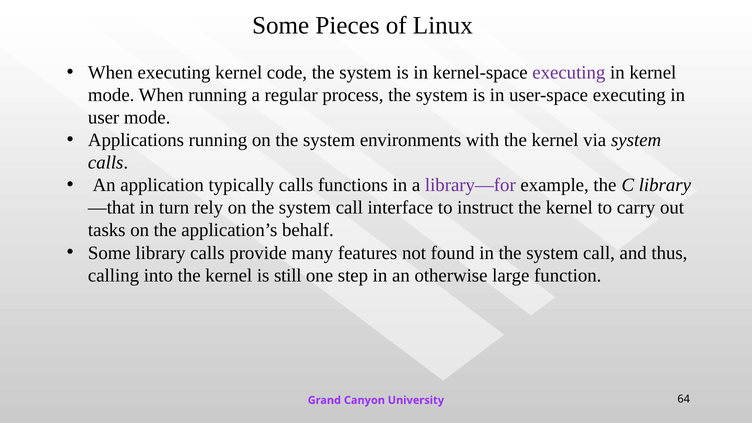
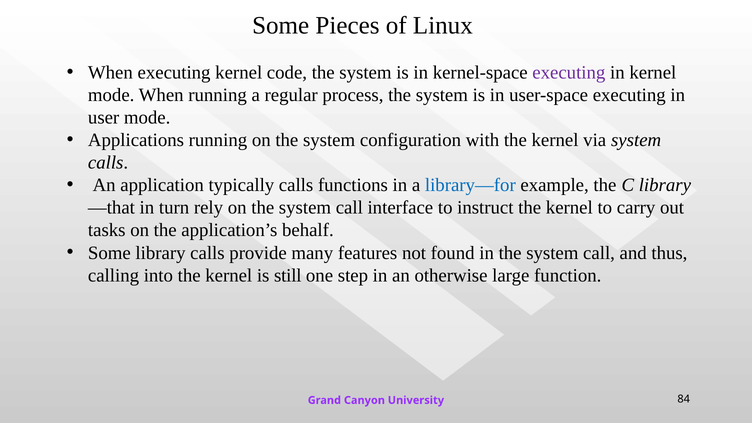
environments: environments -> configuration
library—for colour: purple -> blue
64: 64 -> 84
